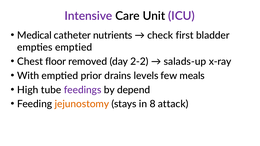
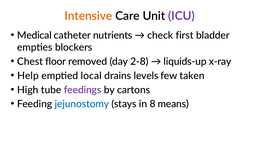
Intensive colour: purple -> orange
empties emptied: emptied -> blockers
2-2: 2-2 -> 2-8
salads-up: salads-up -> liquids-up
With: With -> Help
prior: prior -> local
meals: meals -> taken
depend: depend -> cartons
jejunostomy colour: orange -> blue
attack: attack -> means
